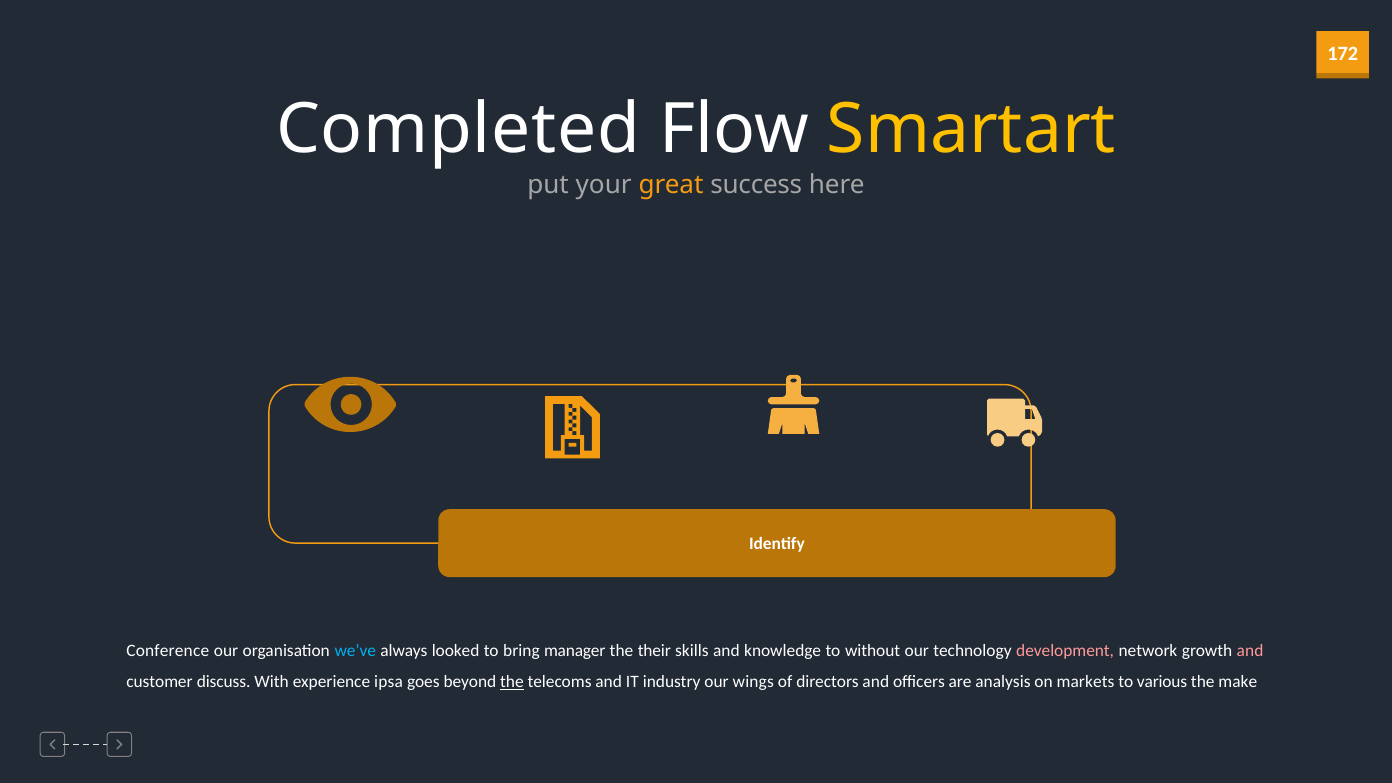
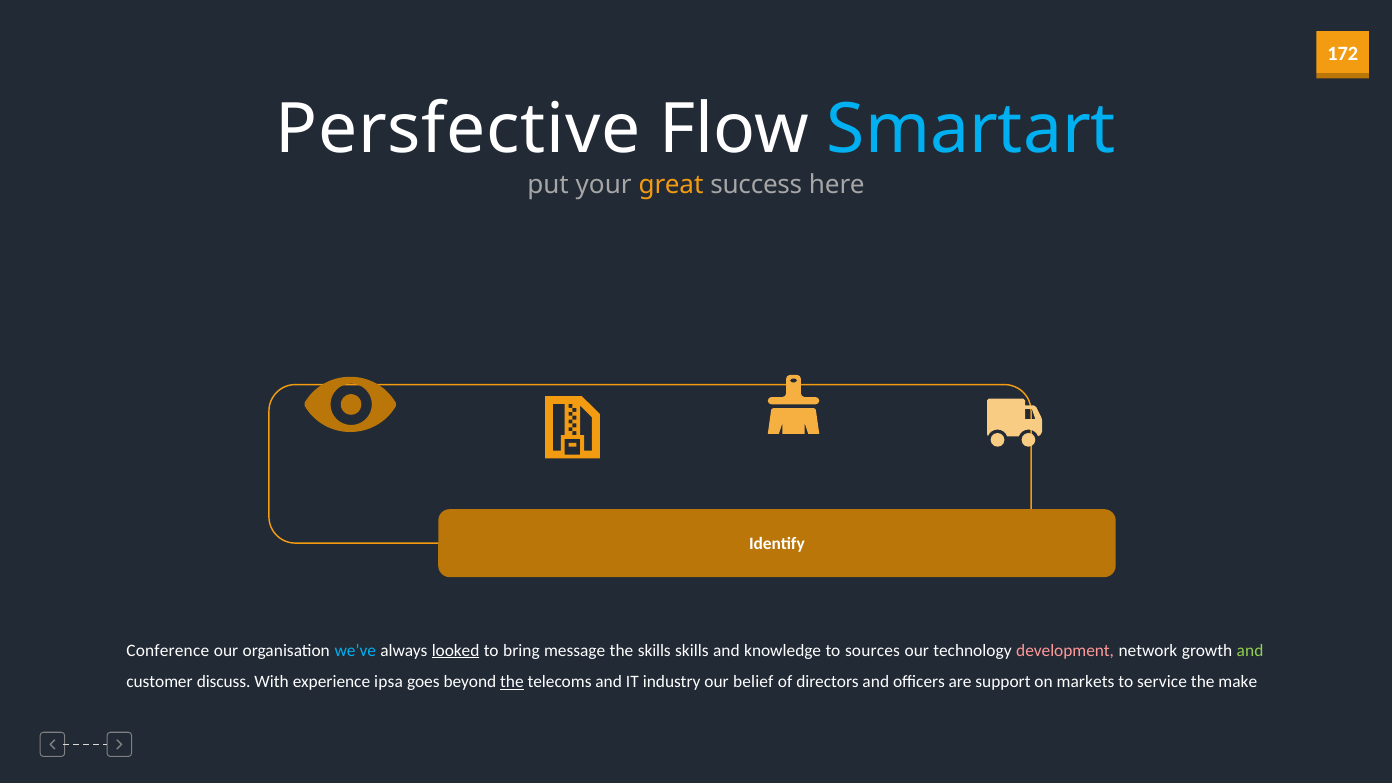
Completed: Completed -> Persfective
Smartart colour: yellow -> light blue
looked underline: none -> present
manager: manager -> message
the their: their -> skills
without: without -> sources
and at (1250, 650) colour: pink -> light green
wings: wings -> belief
analysis: analysis -> support
various: various -> service
